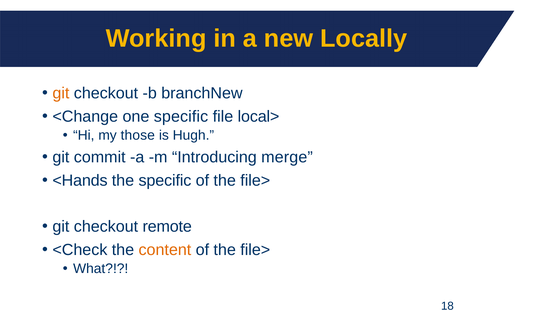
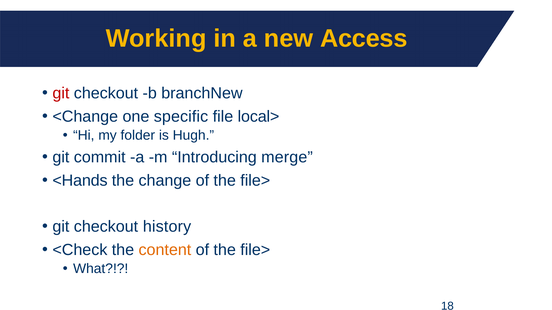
Locally: Locally -> Access
git at (61, 93) colour: orange -> red
those: those -> folder
the specific: specific -> change
remote: remote -> history
